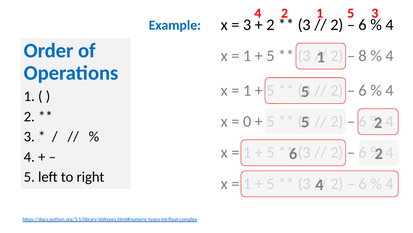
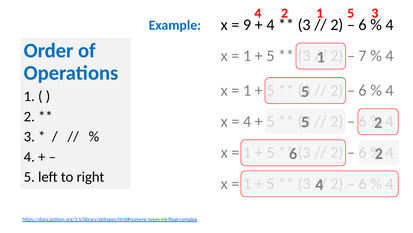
3 at (247, 25): 3 -> 9
2 at (271, 25): 2 -> 4
8: 8 -> 7
0 at (247, 121): 0 -> 4
